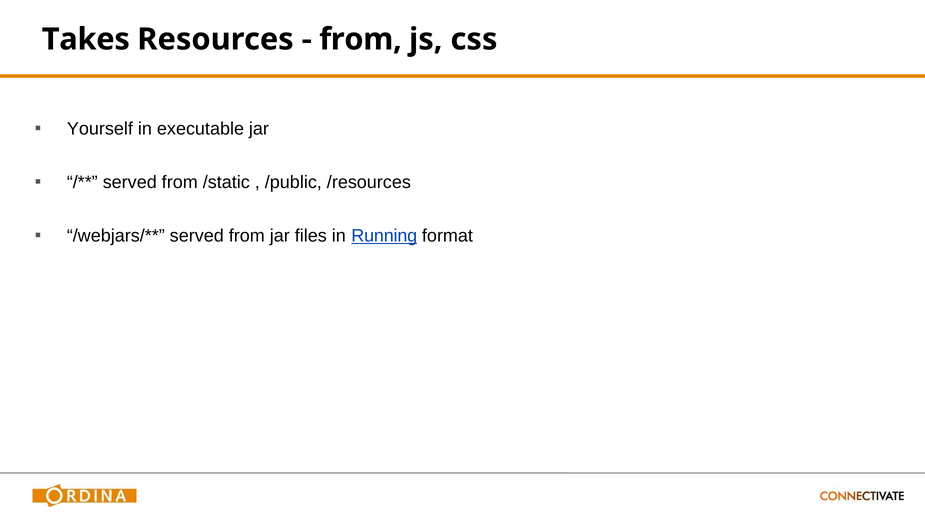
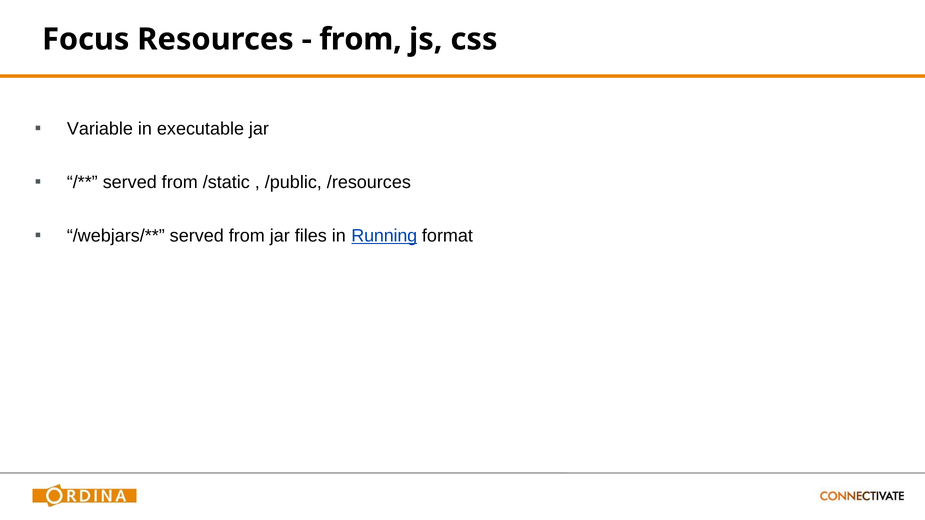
Takes: Takes -> Focus
Yourself: Yourself -> Variable
